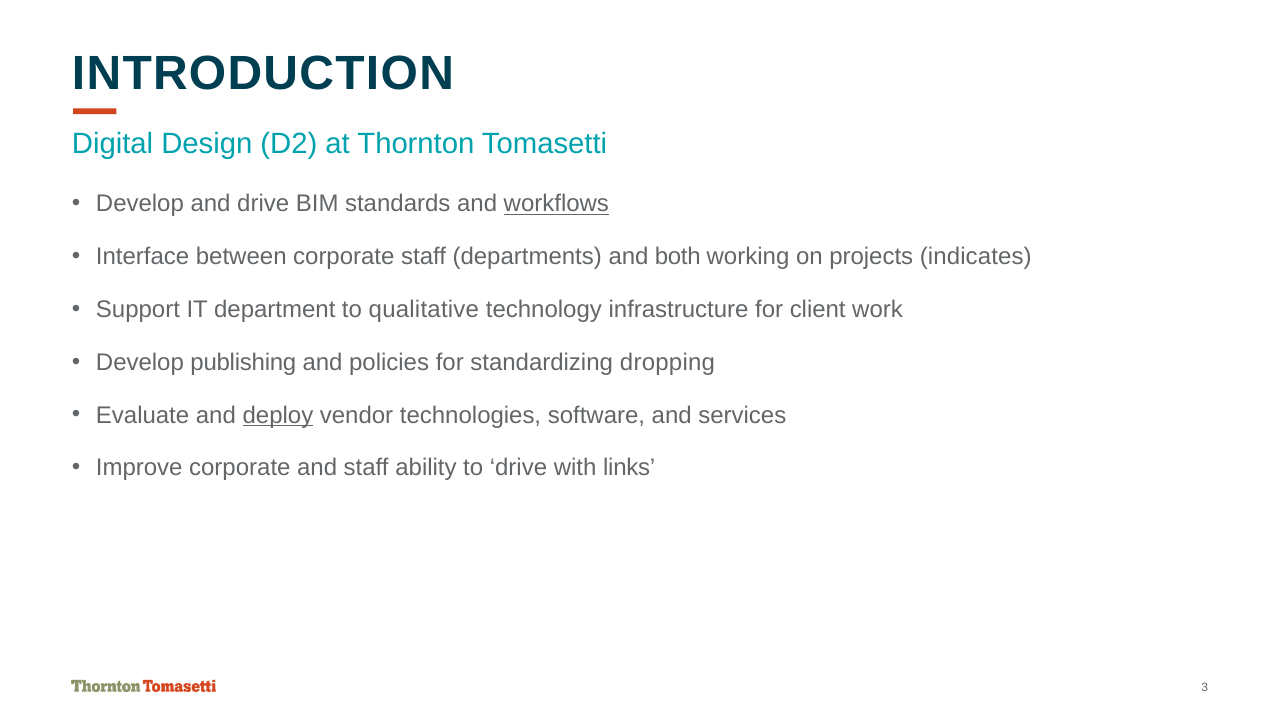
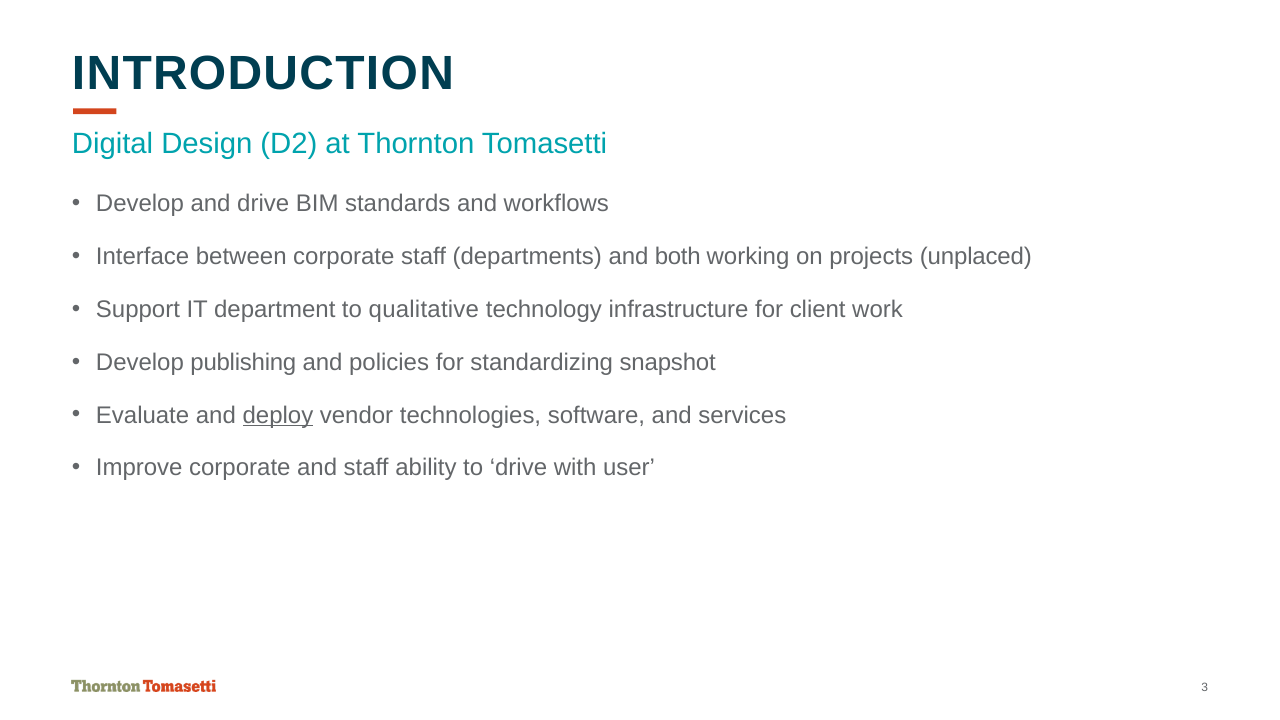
workflows underline: present -> none
indicates: indicates -> unplaced
dropping: dropping -> snapshot
links: links -> user
